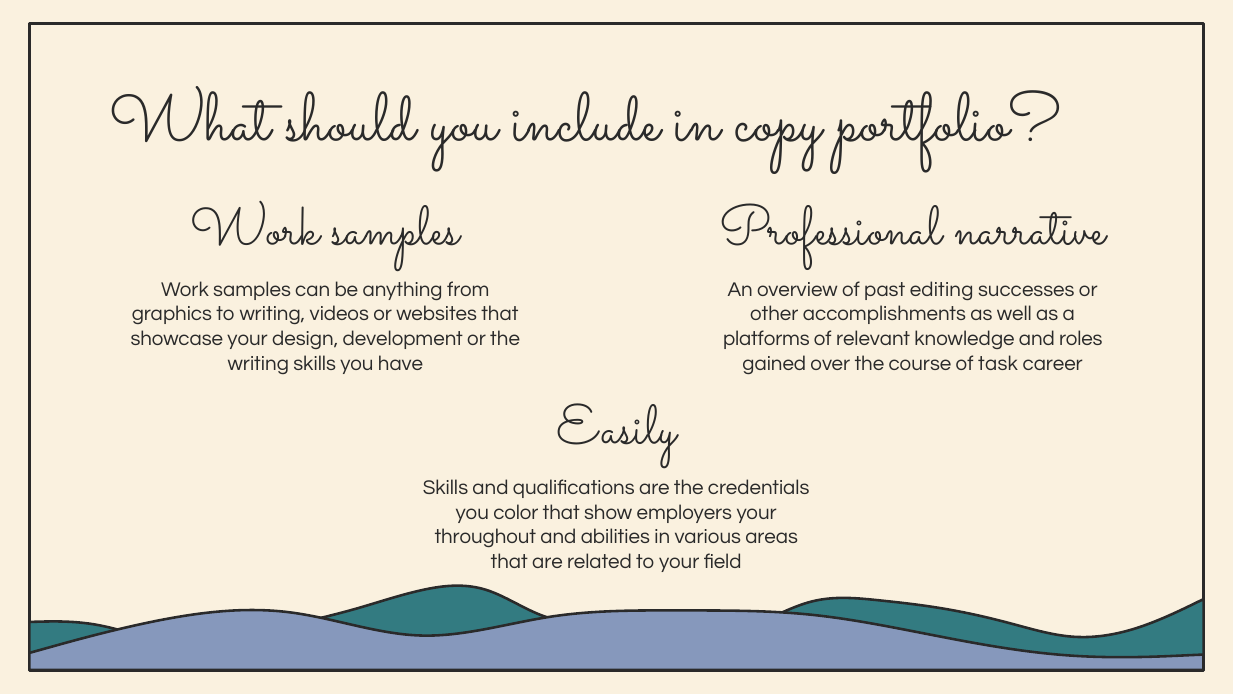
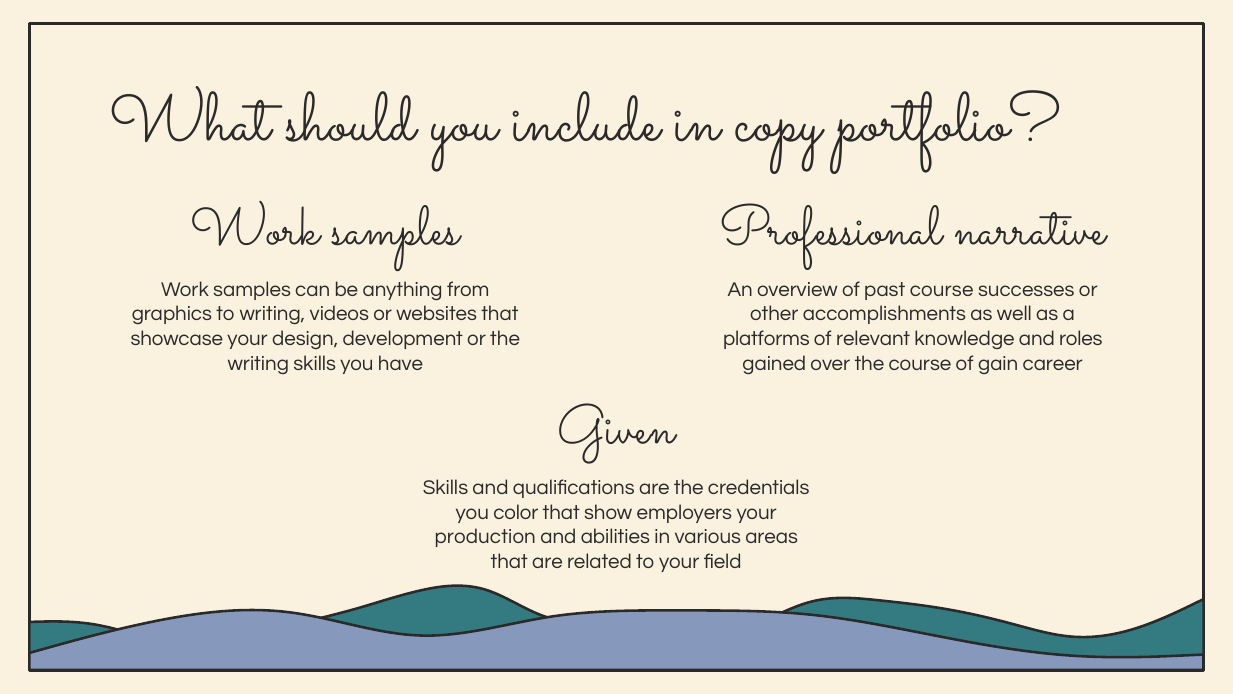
past editing: editing -> course
task: task -> gain
Easily: Easily -> Given
throughout: throughout -> production
